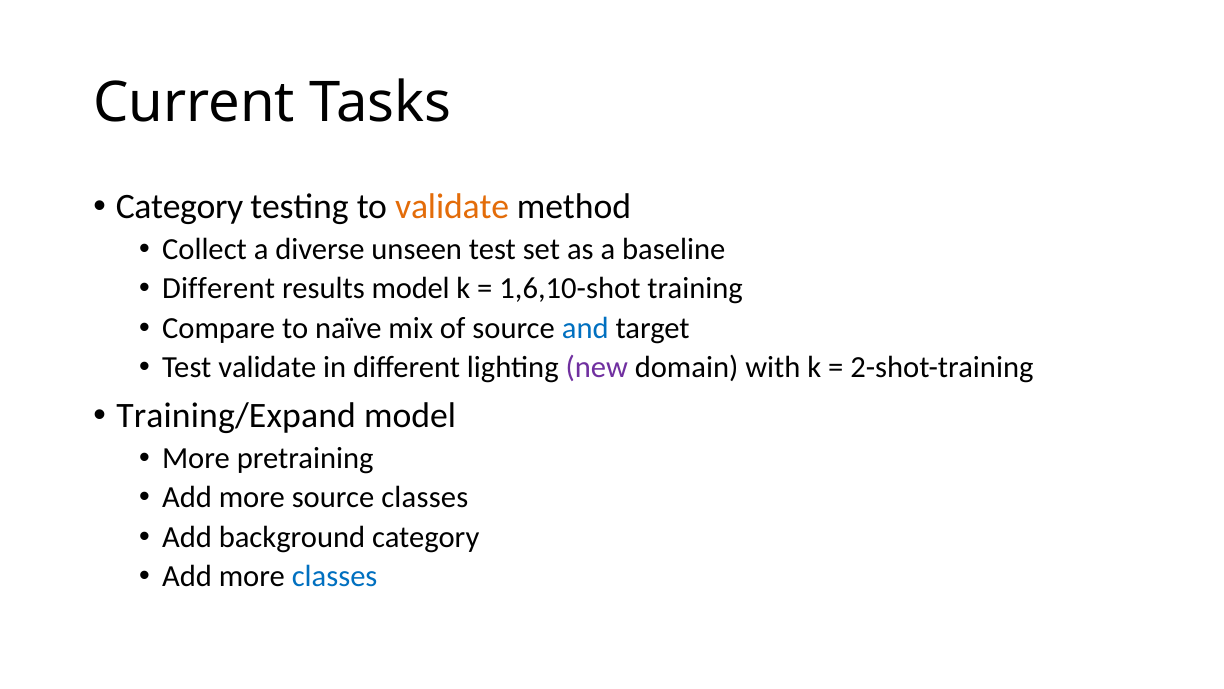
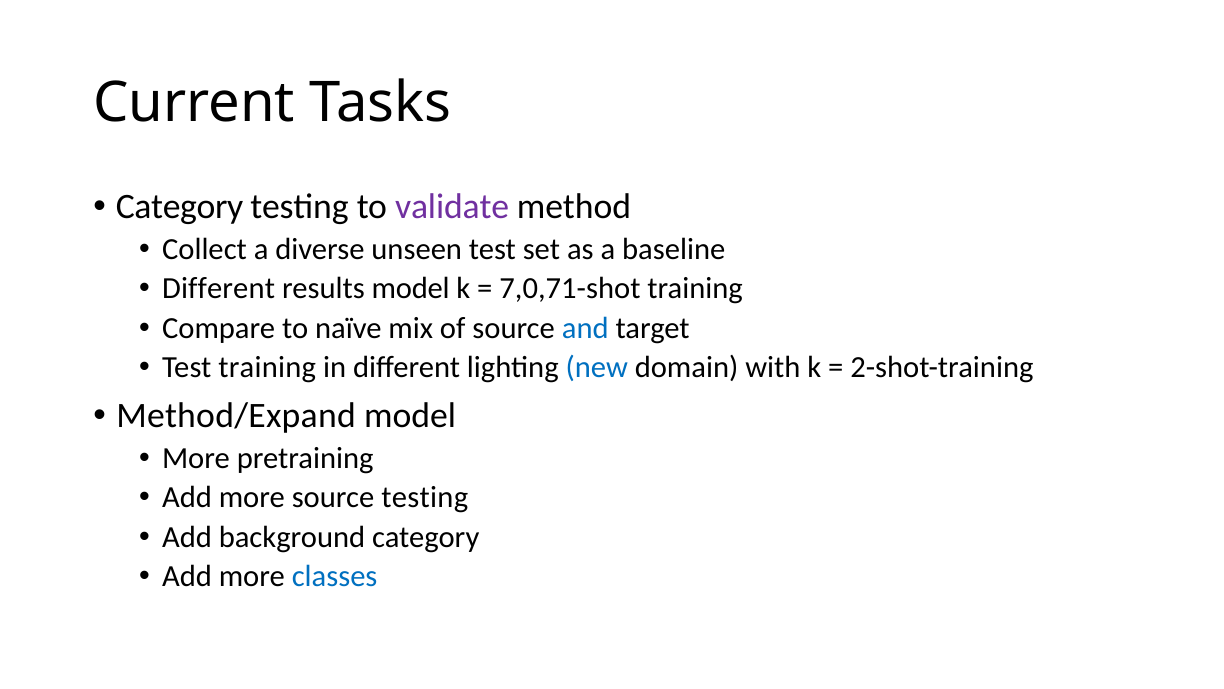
validate at (452, 207) colour: orange -> purple
1,6,10-shot: 1,6,10-shot -> 7,0,71-shot
Test validate: validate -> training
new colour: purple -> blue
Training/Expand: Training/Expand -> Method/Expand
source classes: classes -> testing
